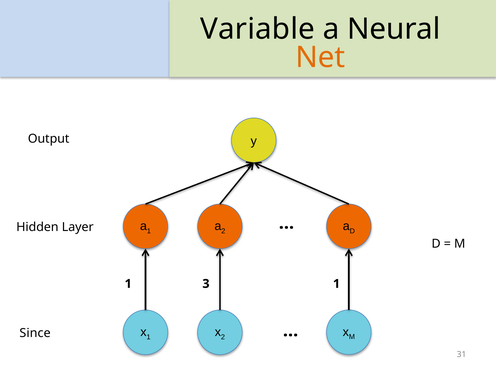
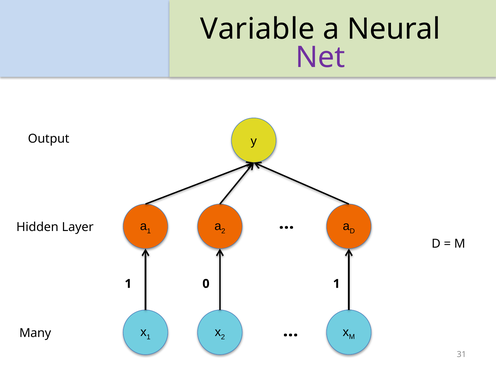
Net colour: orange -> purple
3: 3 -> 0
Since: Since -> Many
